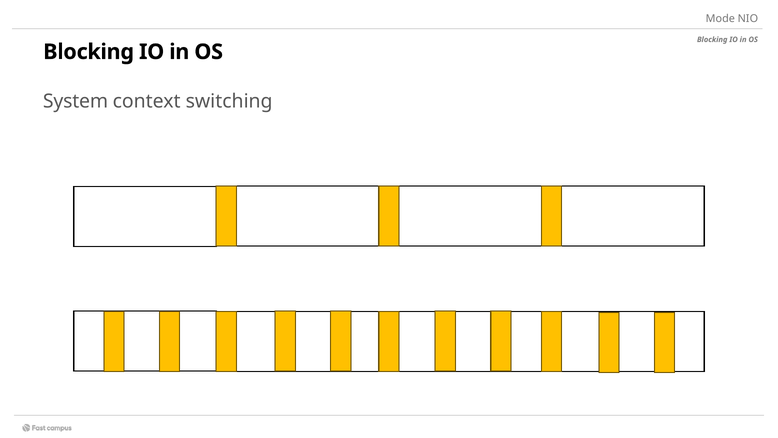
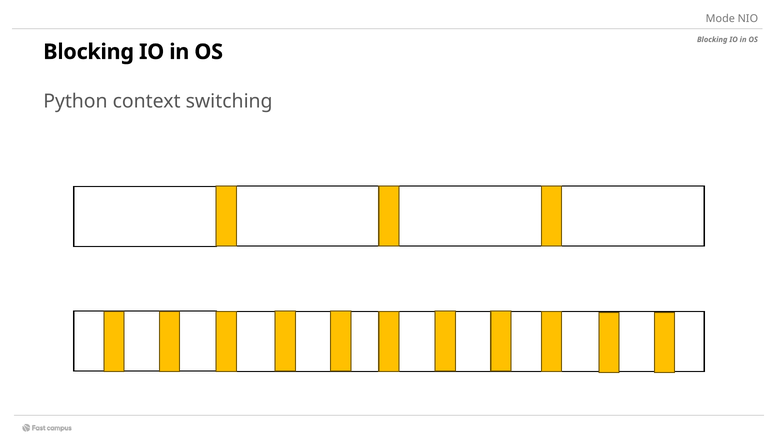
System: System -> Python
